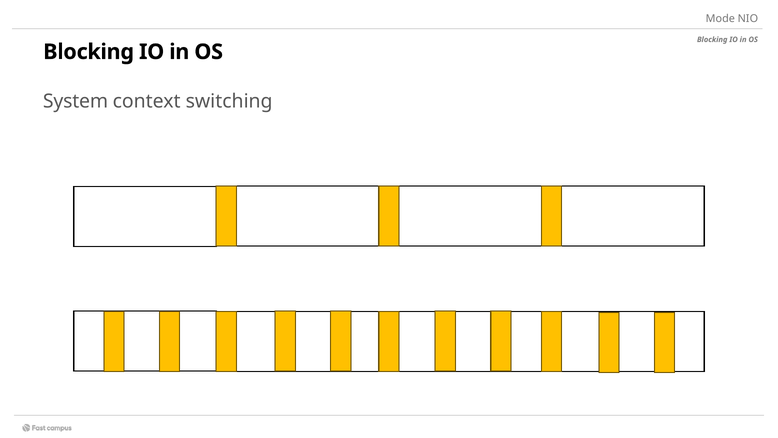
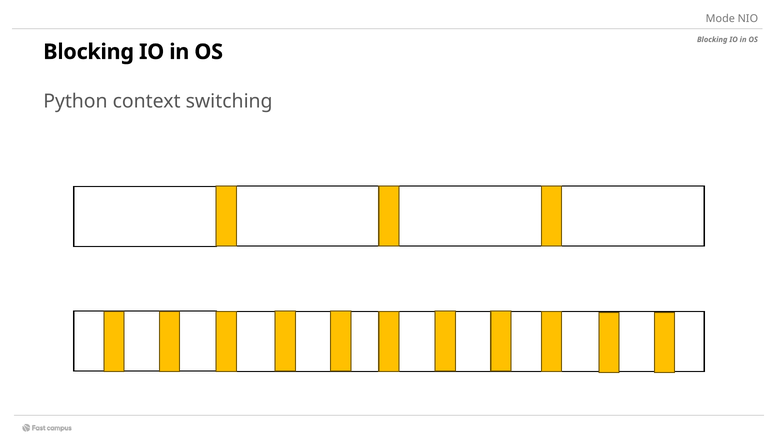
System: System -> Python
